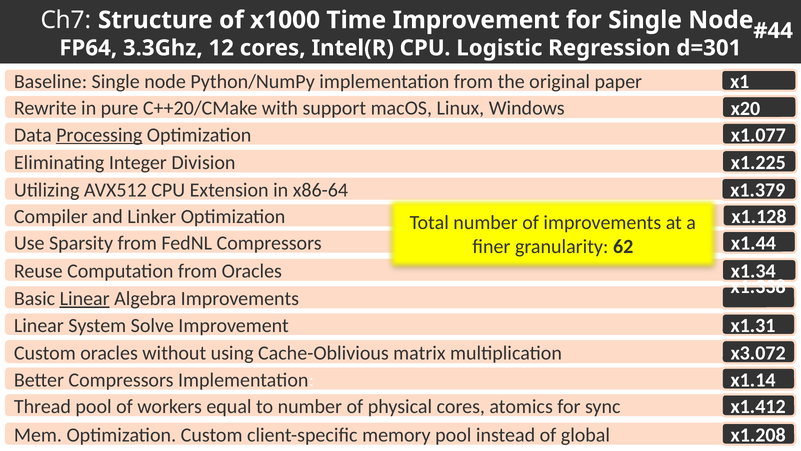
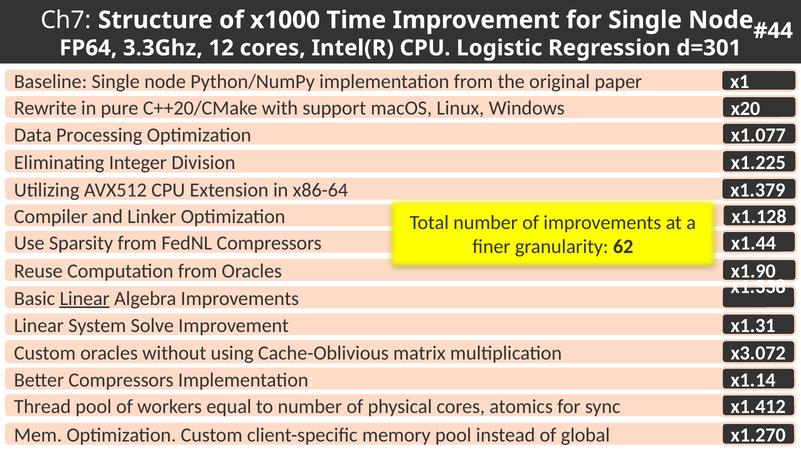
Processing underline: present -> none
x1.34: x1.34 -> x1.90
x1.208: x1.208 -> x1.270
